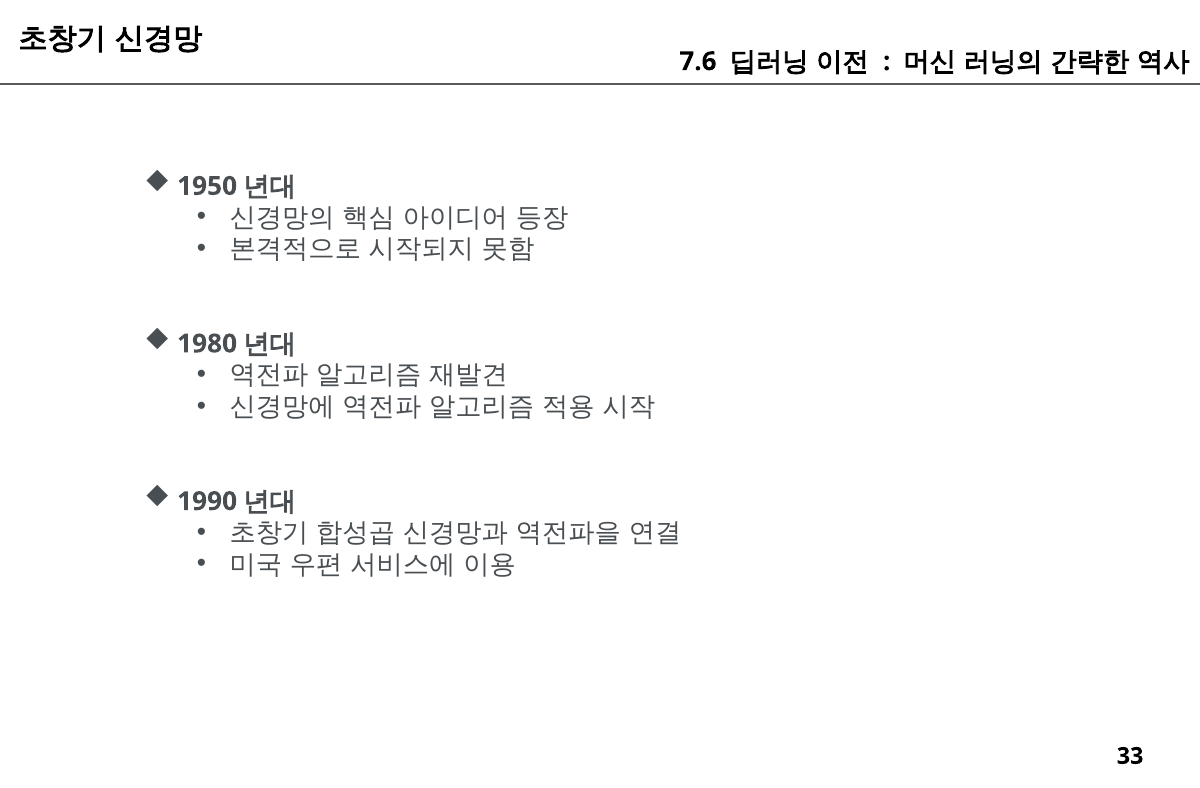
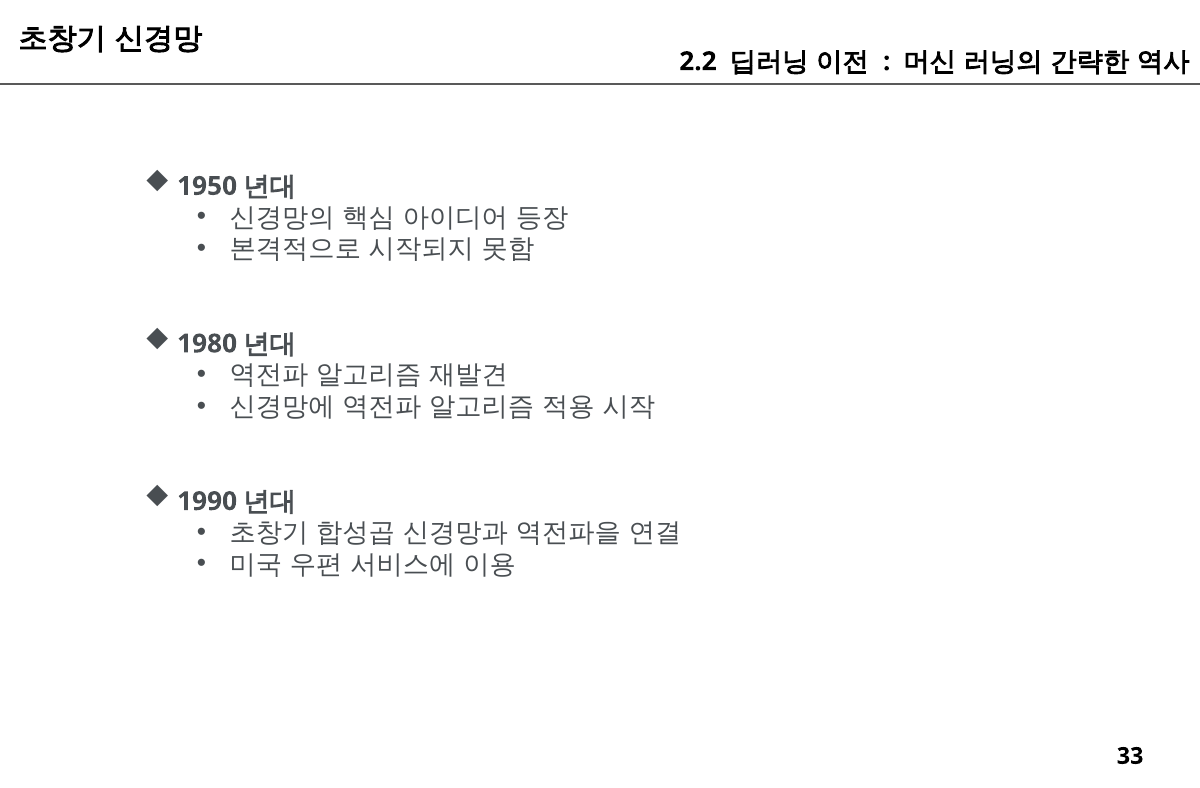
7.6: 7.6 -> 2.2
